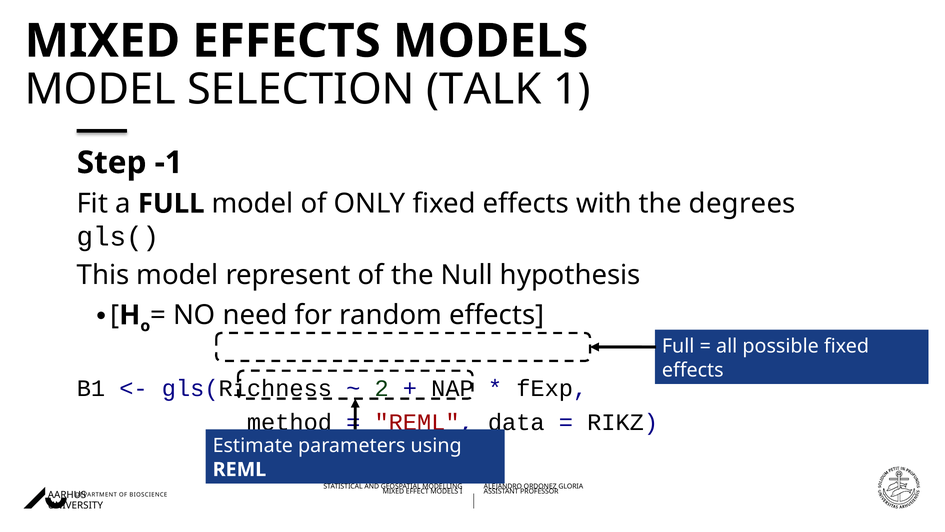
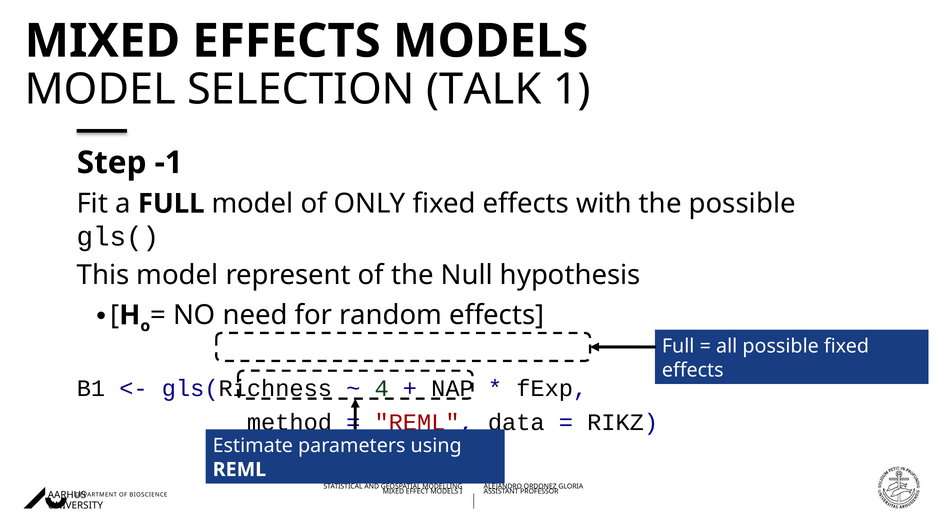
the degrees: degrees -> possible
2: 2 -> 4
